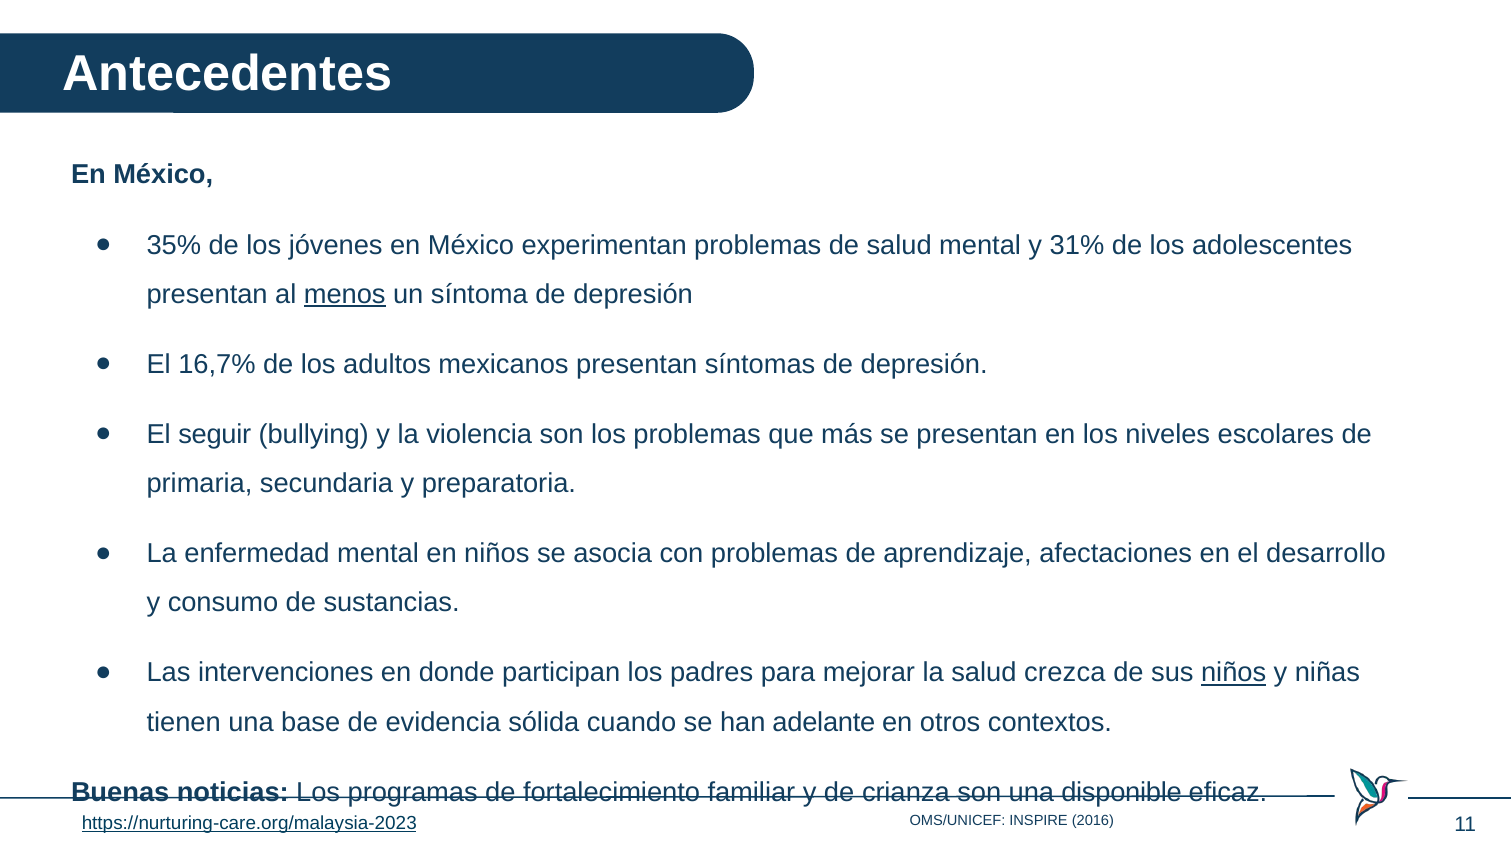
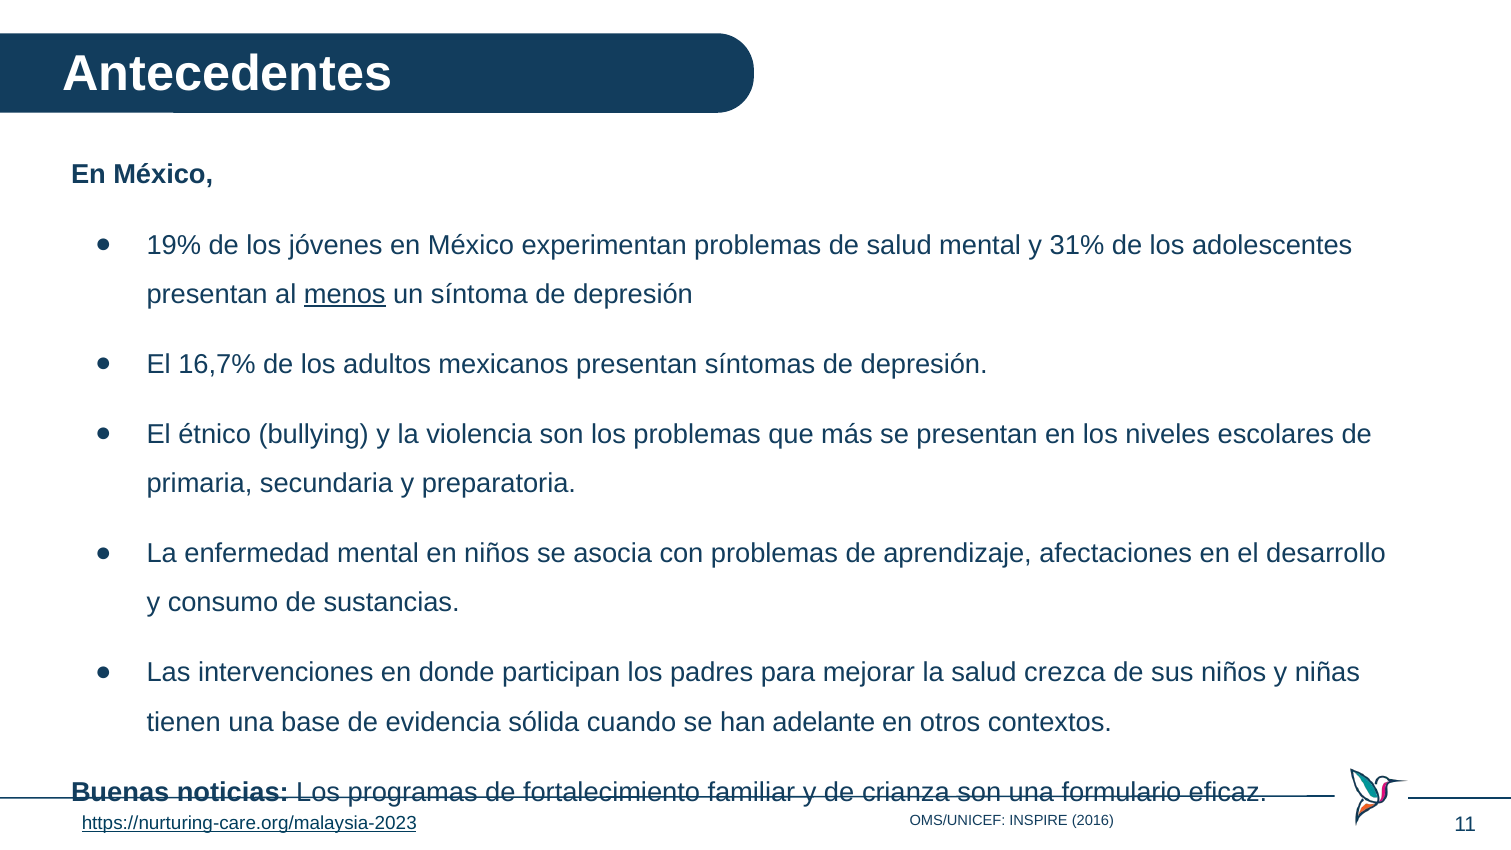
35%: 35% -> 19%
seguir: seguir -> étnico
niños at (1234, 673) underline: present -> none
disponible: disponible -> formulario
